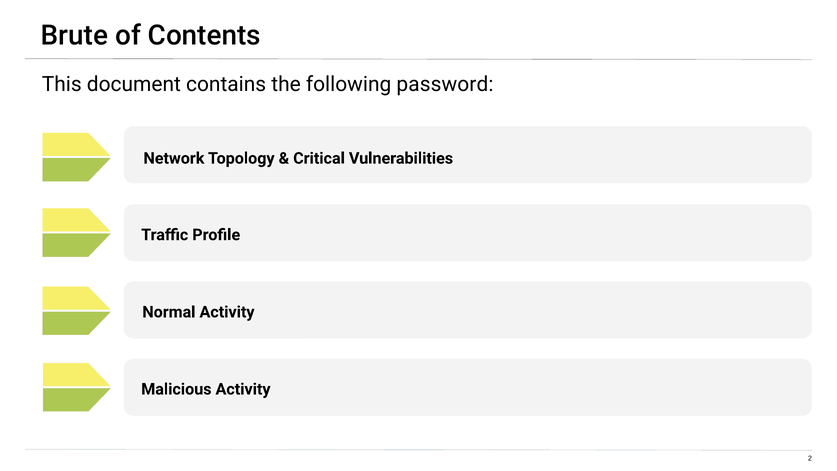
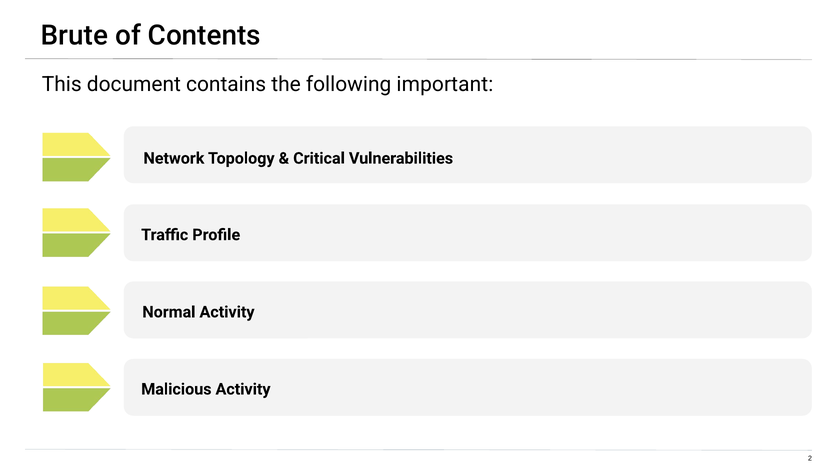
password: password -> important
